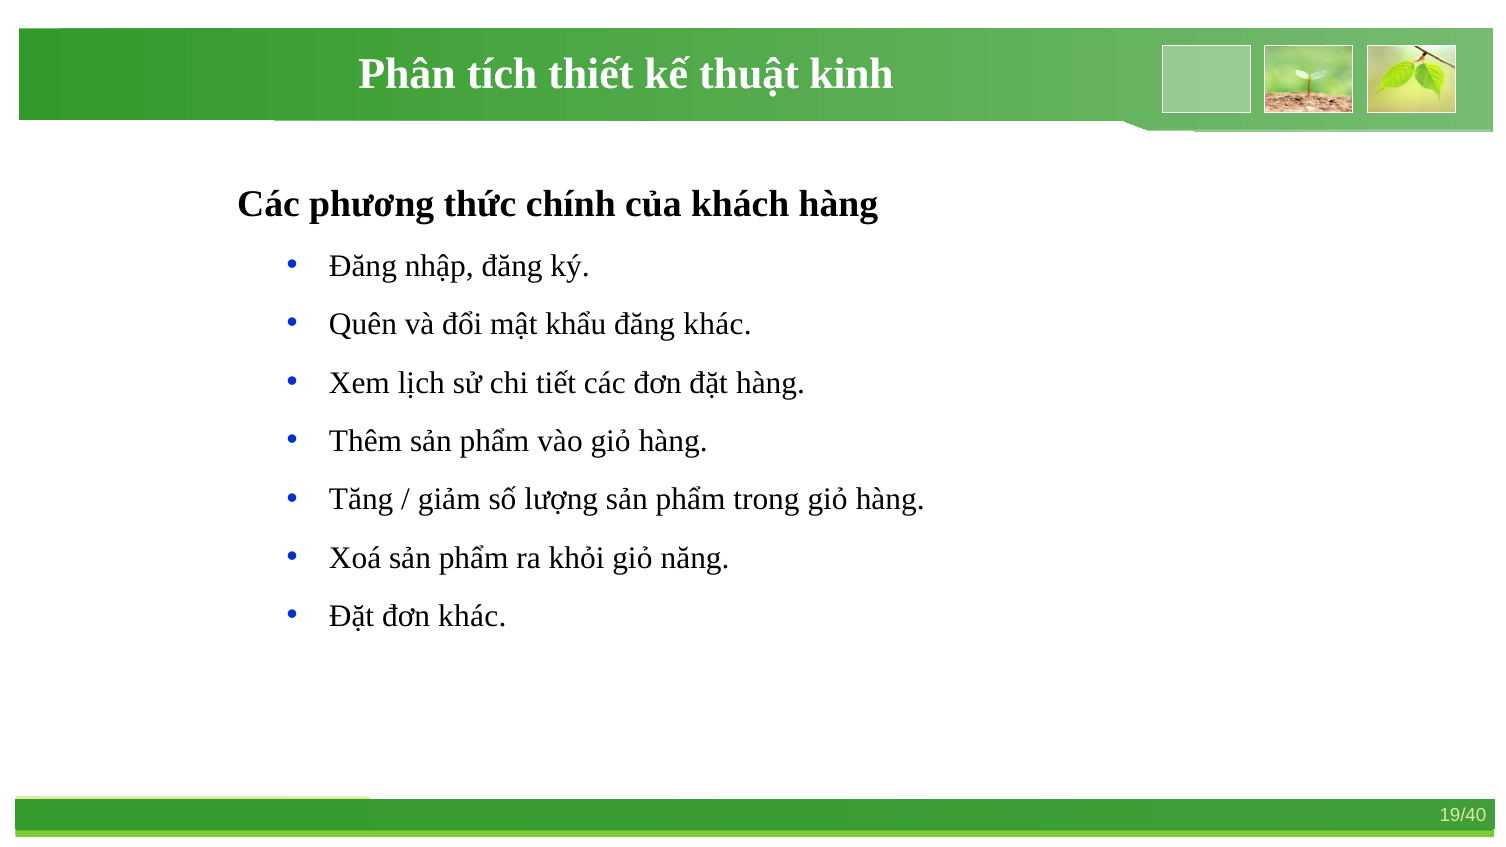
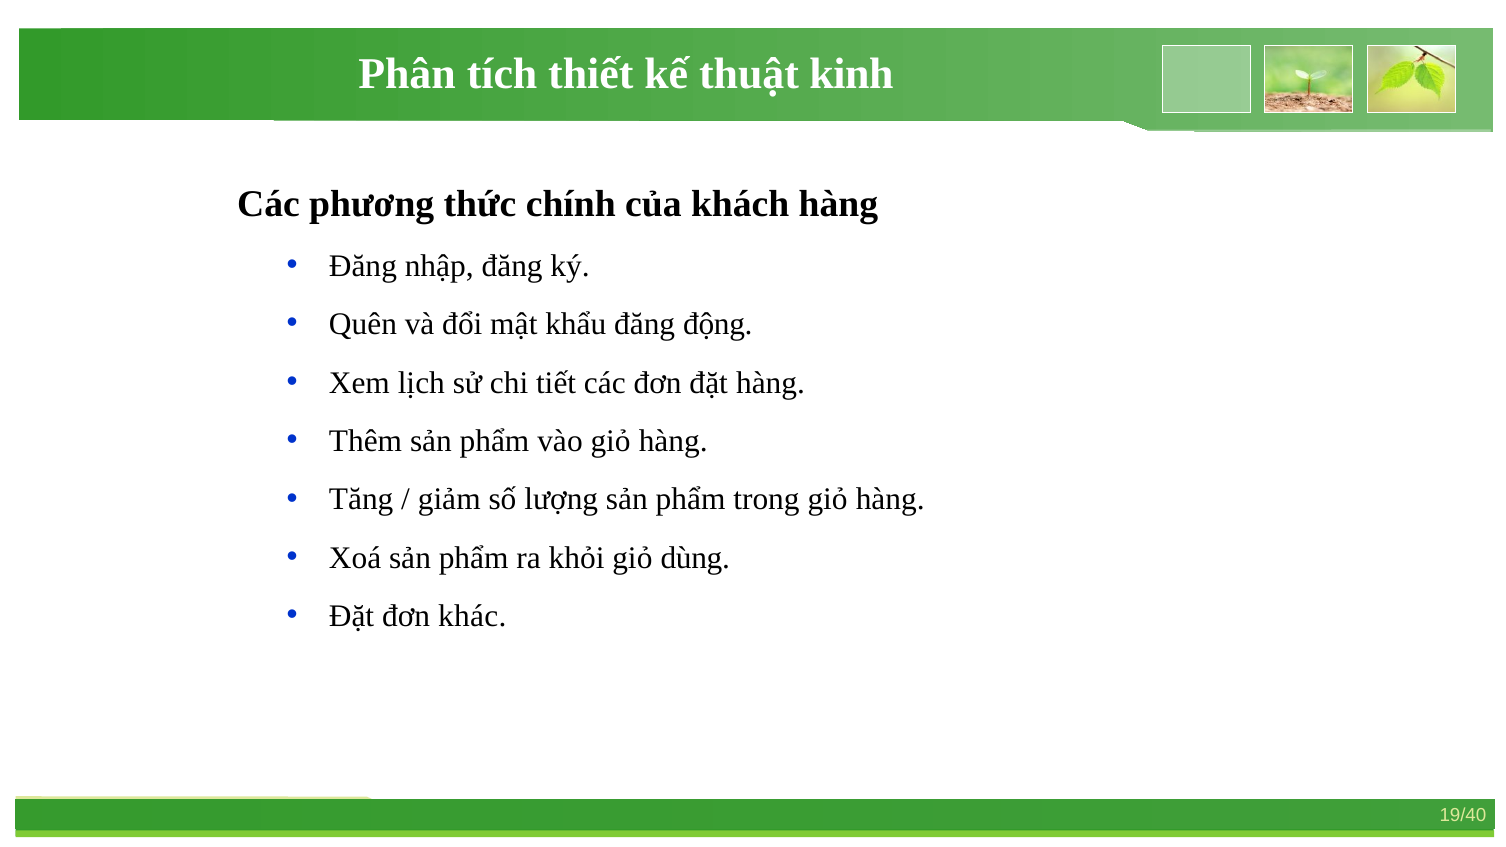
đăng khác: khác -> động
năng: năng -> dùng
